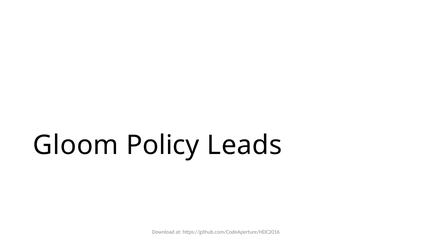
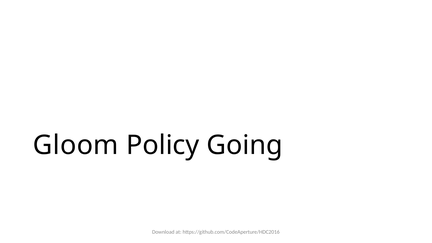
Leads: Leads -> Going
